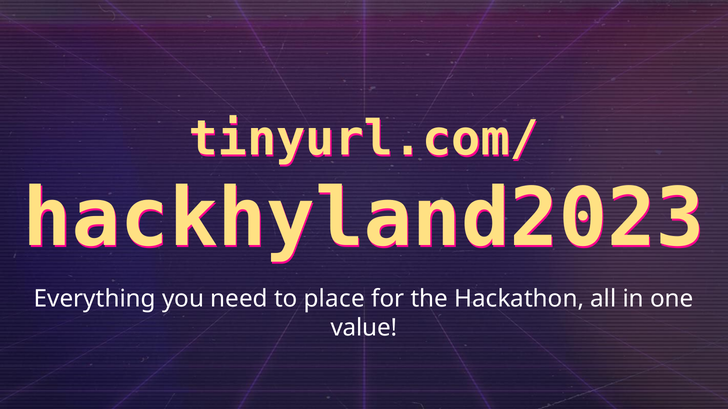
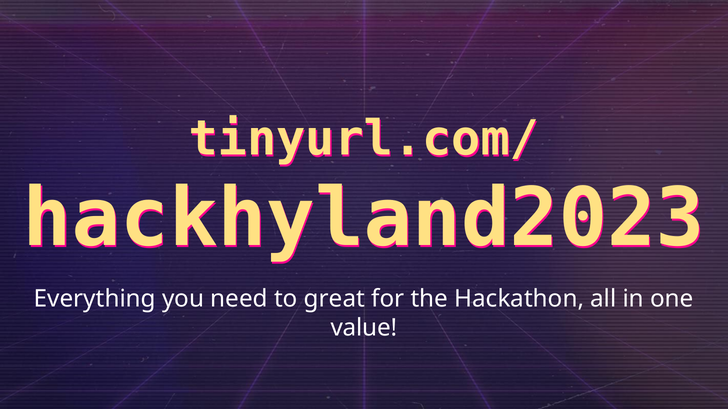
place: place -> great
